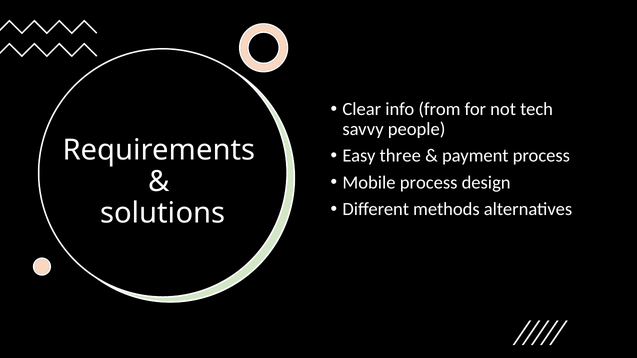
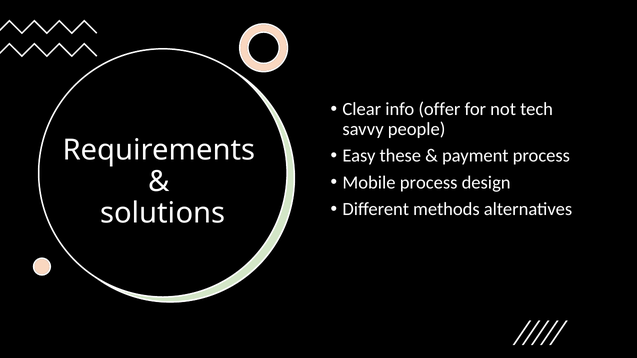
from: from -> offer
three: three -> these
